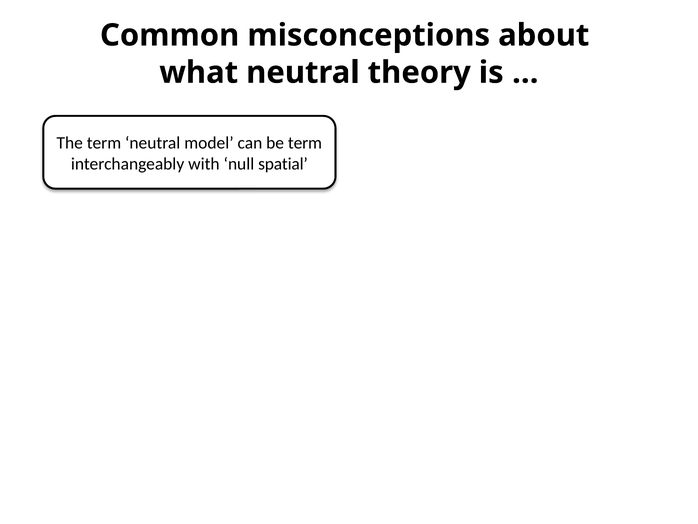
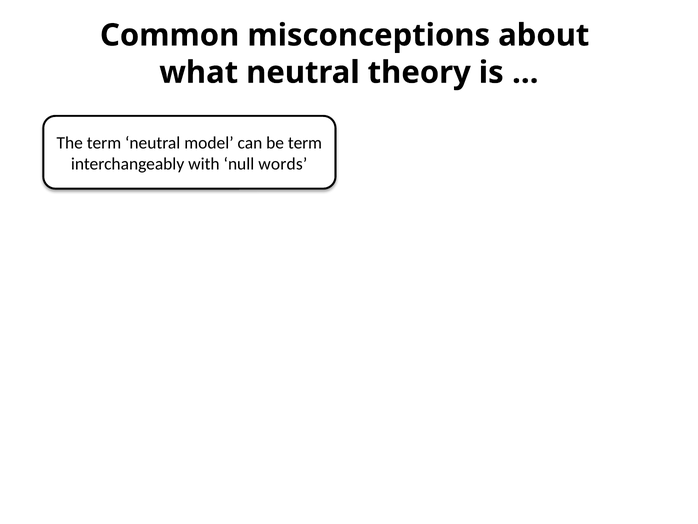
spatial: spatial -> words
